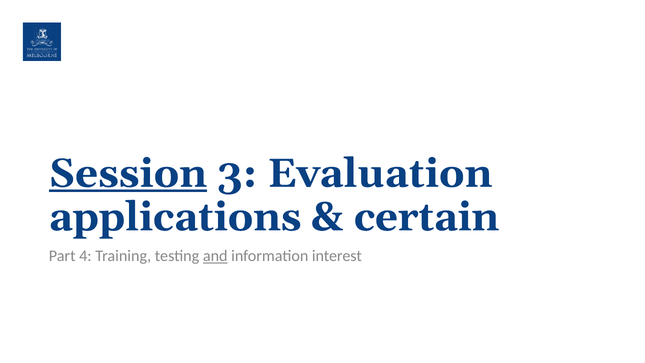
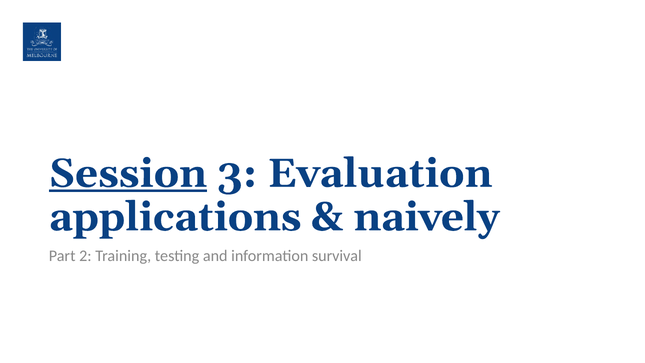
certain: certain -> naively
4: 4 -> 2
and underline: present -> none
interest: interest -> survival
